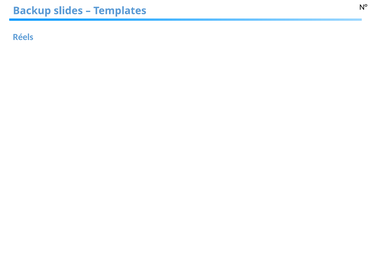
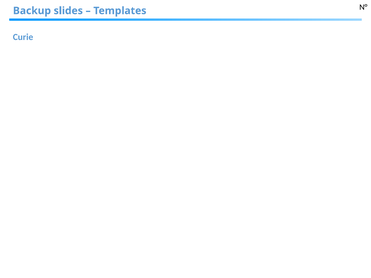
Réels: Réels -> Curie
